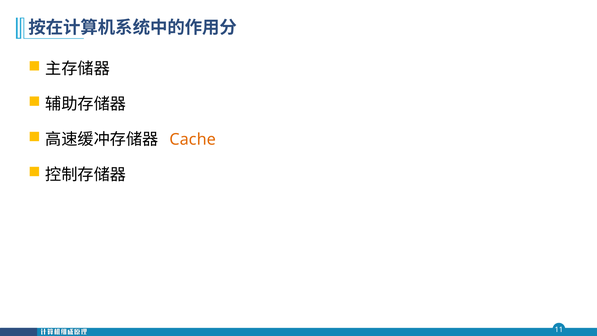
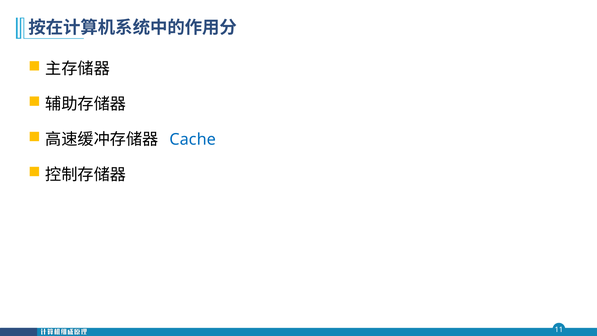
Cache colour: orange -> blue
